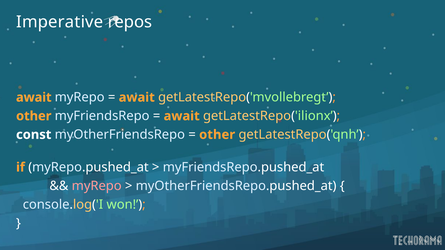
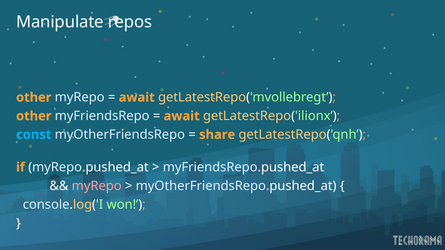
Imperative: Imperative -> Manipulate
await at (34, 97): await -> other
const colour: white -> light blue
other at (217, 135): other -> share
